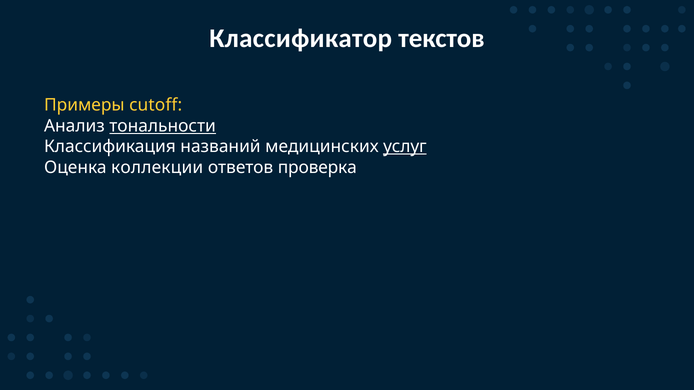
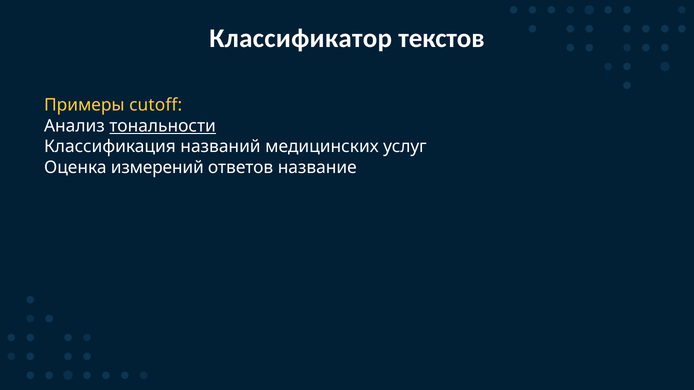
услуг underline: present -> none
коллекции: коллекции -> измерений
проверка: проверка -> название
